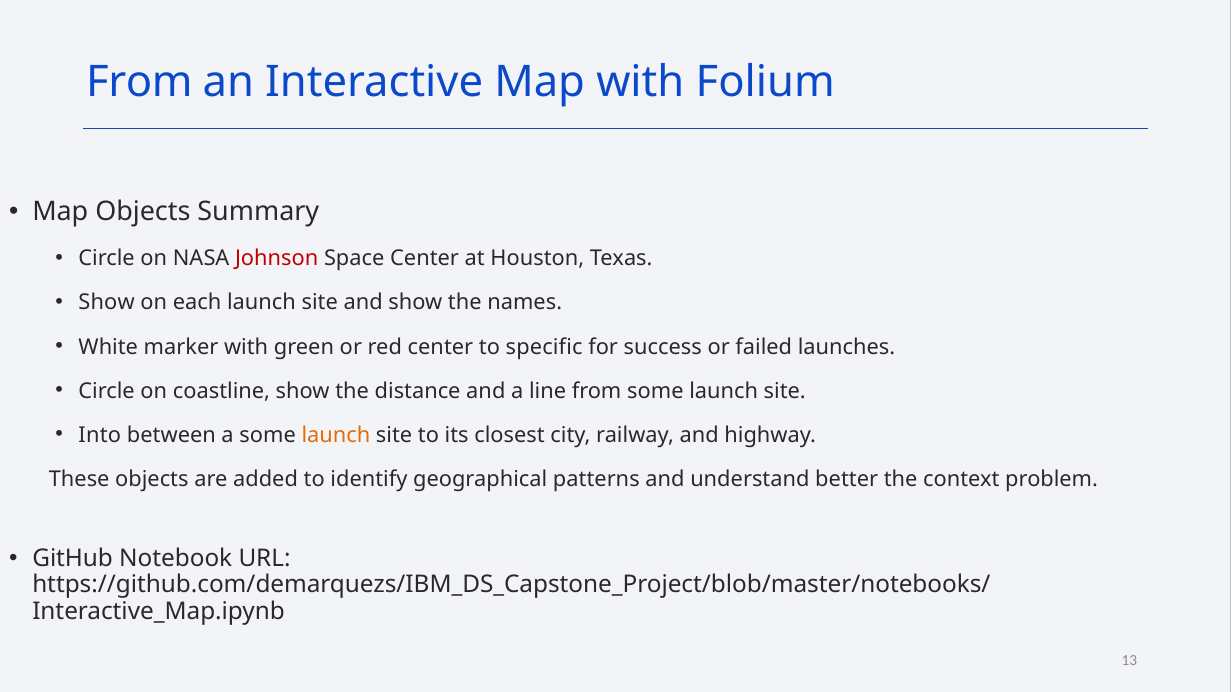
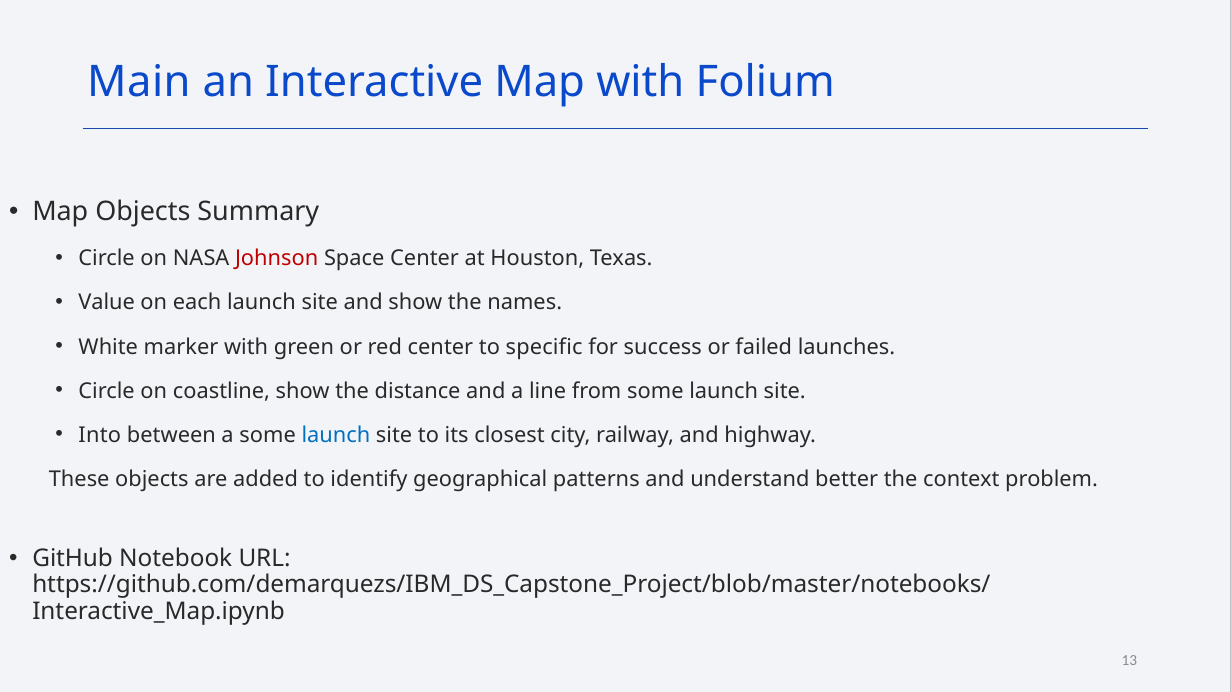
From at (139, 82): From -> Main
Show at (107, 303): Show -> Value
launch at (336, 435) colour: orange -> blue
